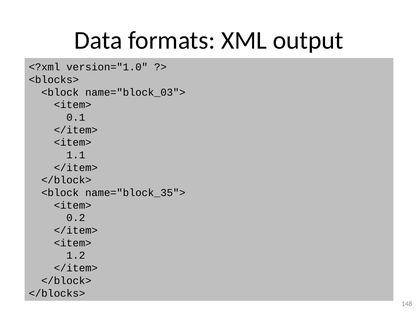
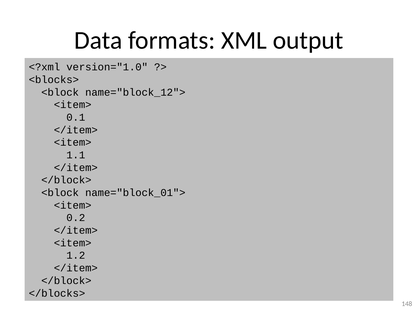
name="block_03">: name="block_03"> -> name="block_12">
name="block_35">: name="block_35"> -> name="block_01">
